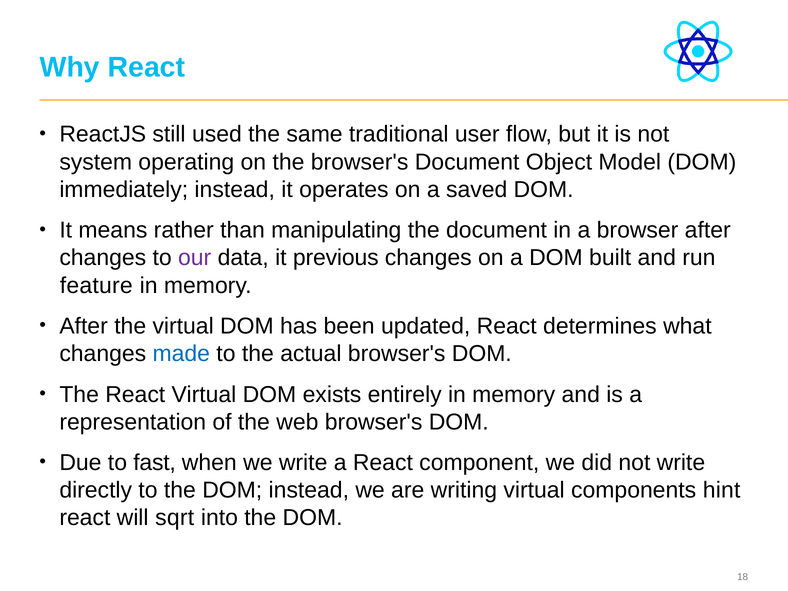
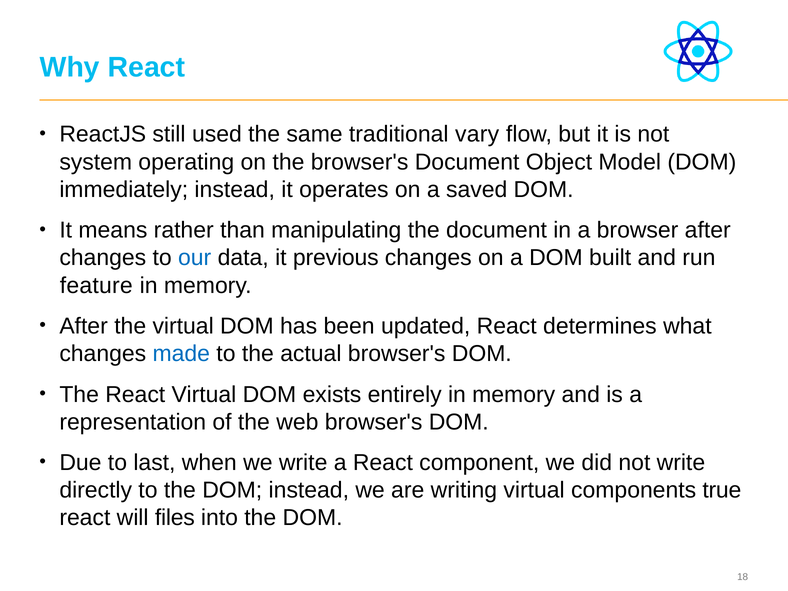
user: user -> vary
our colour: purple -> blue
fast: fast -> last
hint: hint -> true
sqrt: sqrt -> files
